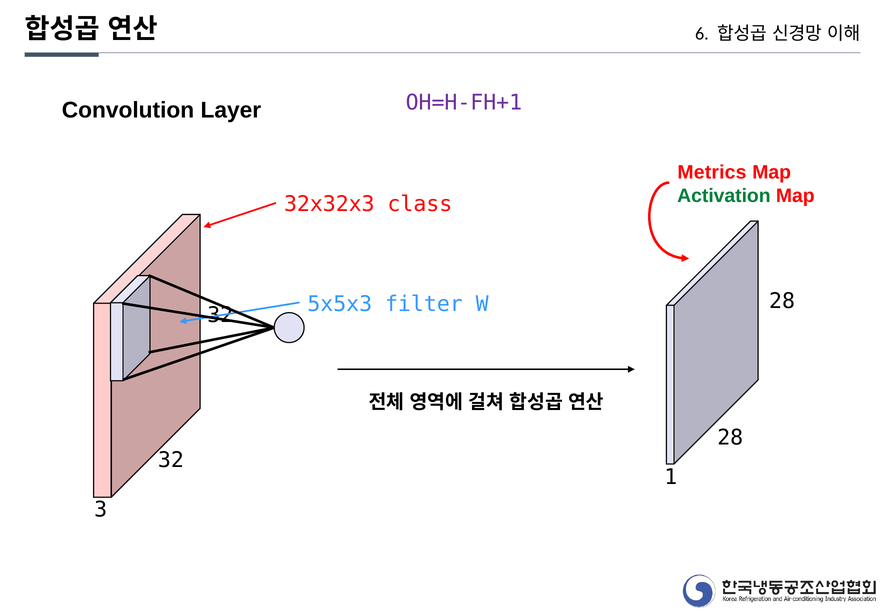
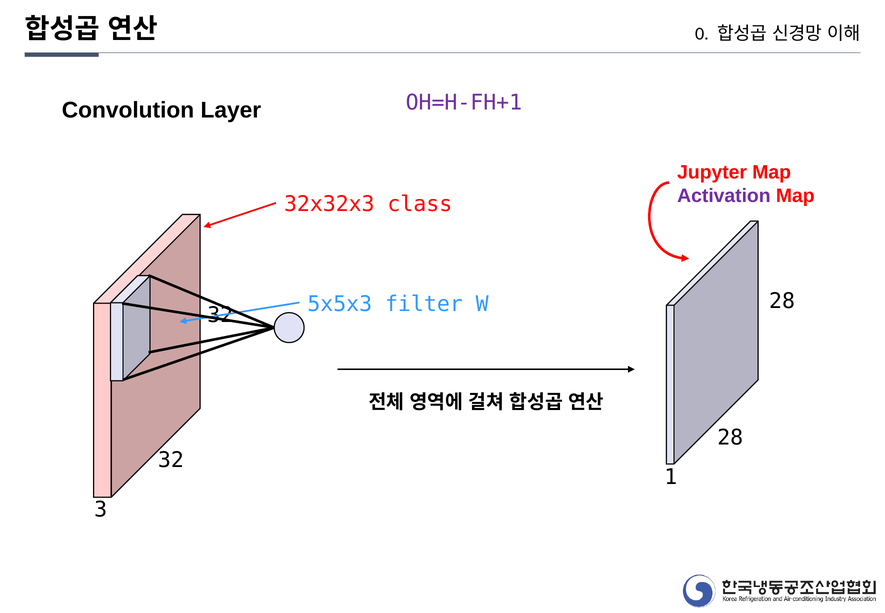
6: 6 -> 0
Metrics: Metrics -> Jupyter
Activation colour: green -> purple
